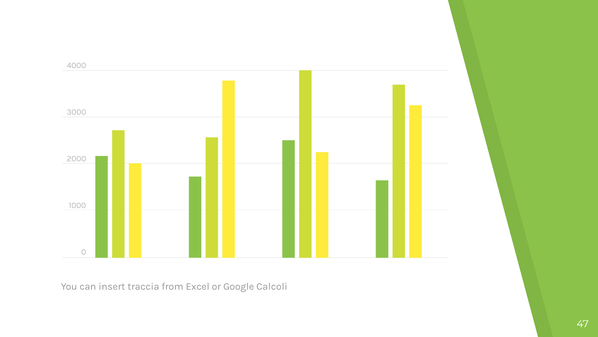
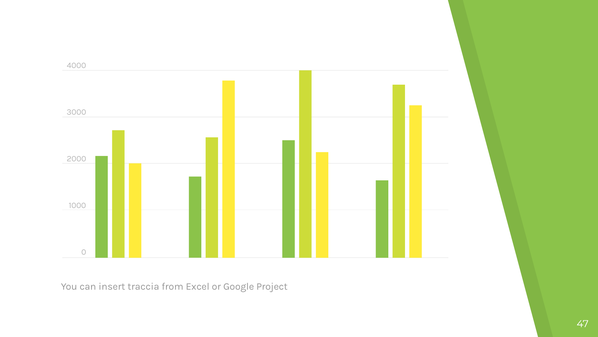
Calcoli: Calcoli -> Project
